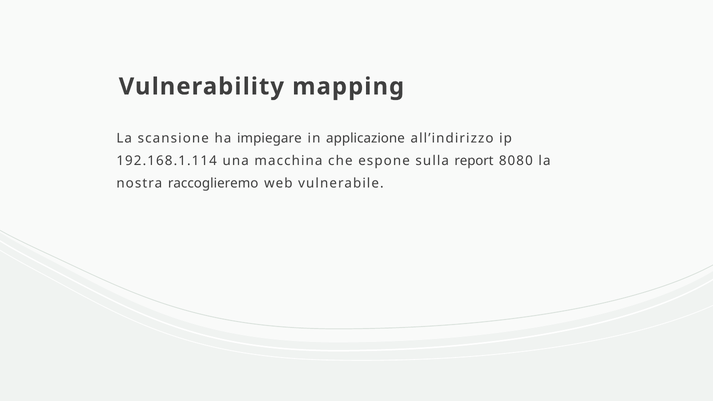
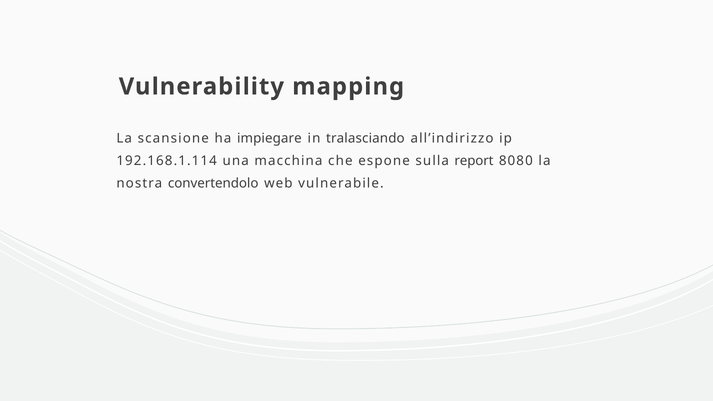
applicazione: applicazione -> tralasciando
raccoglieremo: raccoglieremo -> convertendolo
